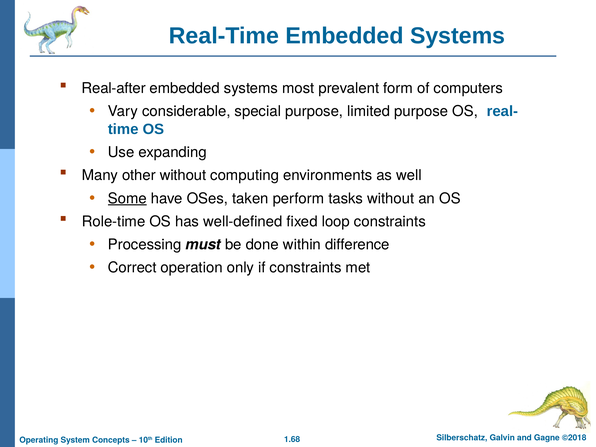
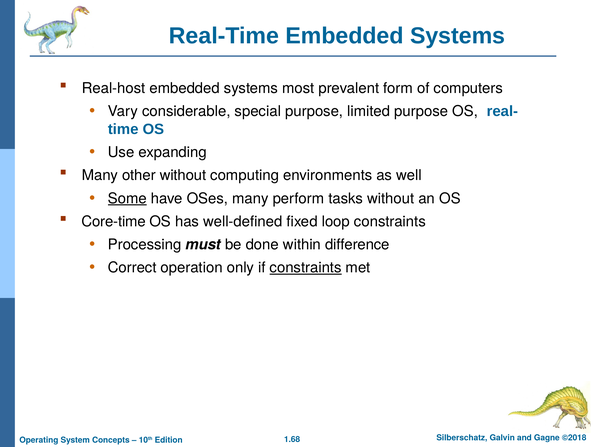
Real-after: Real-after -> Real-host
OSes taken: taken -> many
Role-time: Role-time -> Core-time
constraints at (306, 268) underline: none -> present
